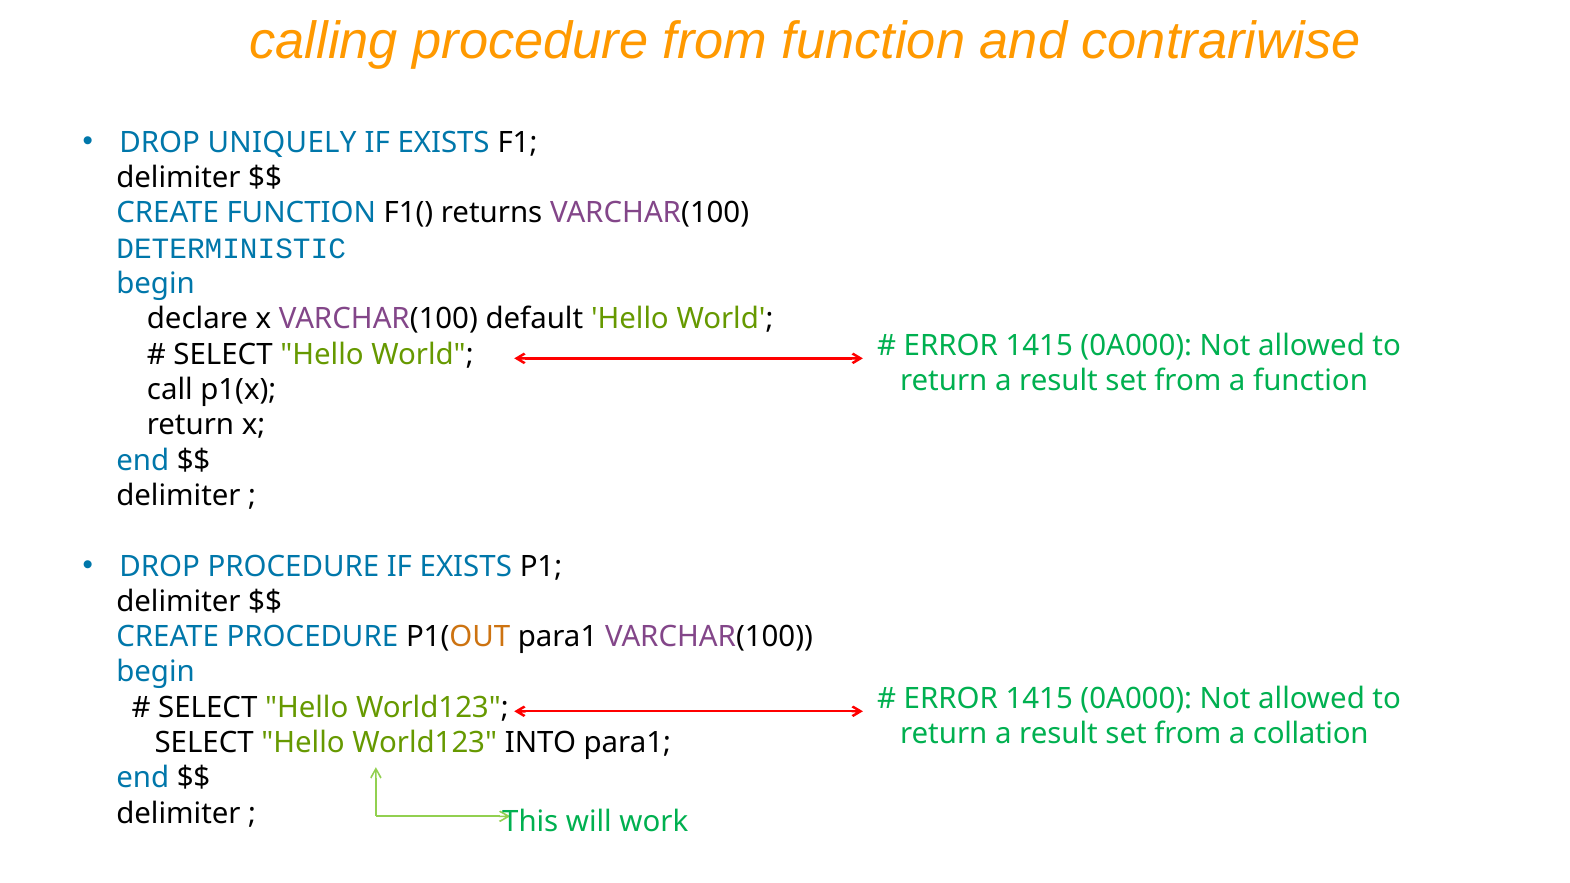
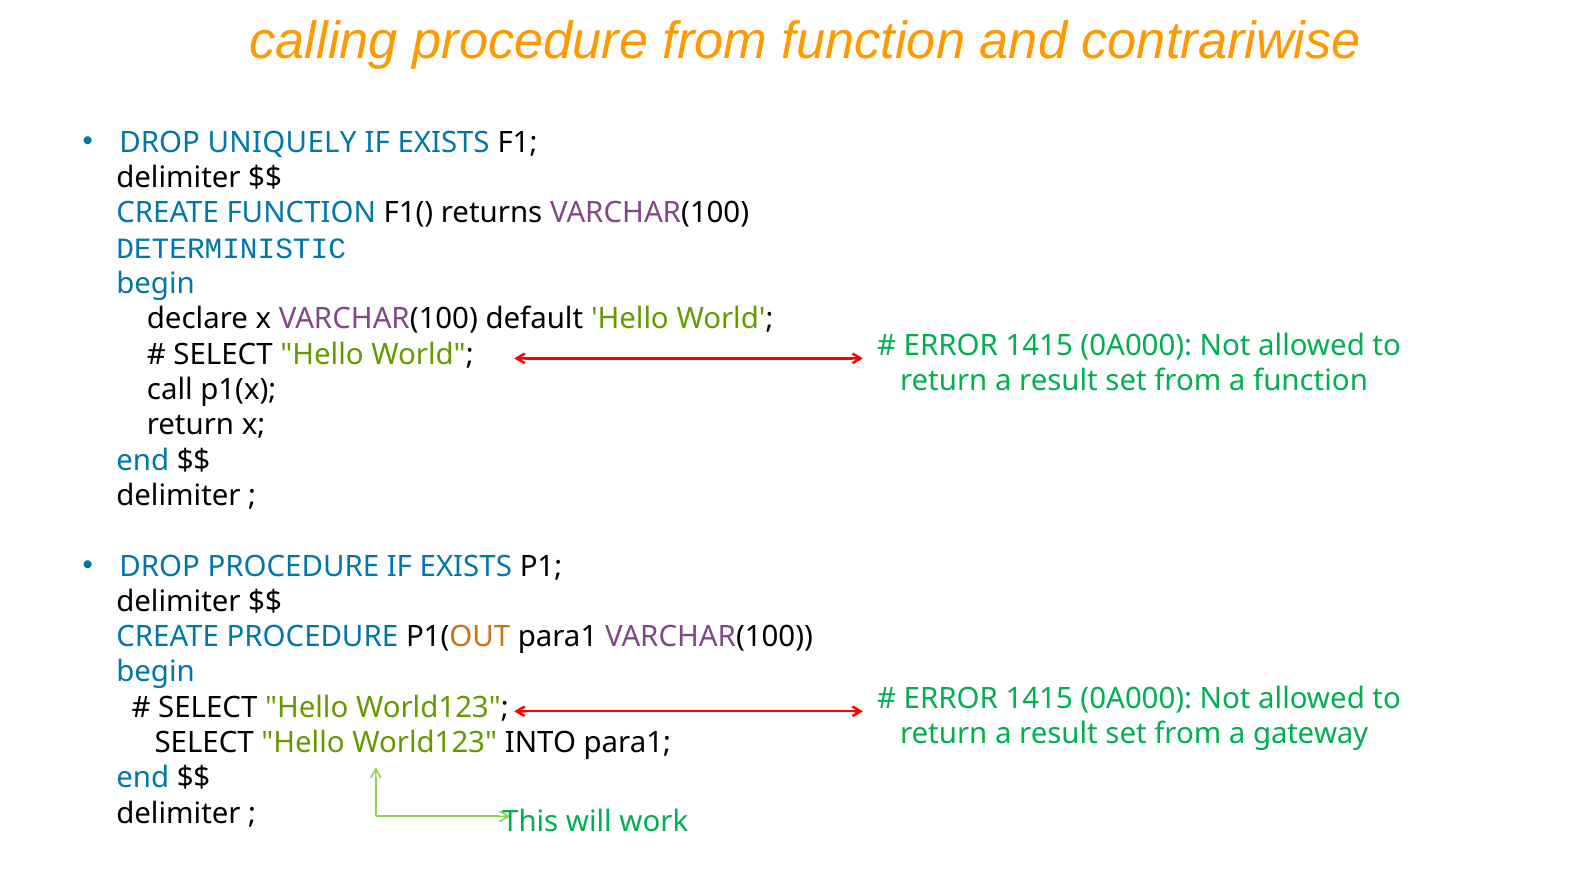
collation: collation -> gateway
